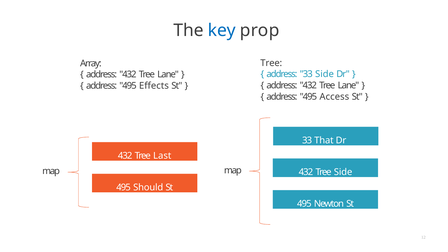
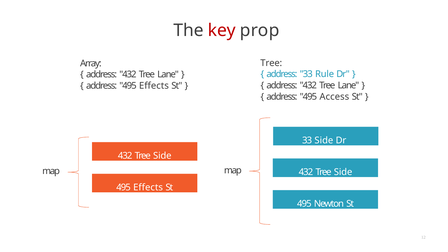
key colour: blue -> red
33 Side: Side -> Rule
33 That: That -> Side
Last at (162, 156): Last -> Side
Should at (148, 187): Should -> Effects
